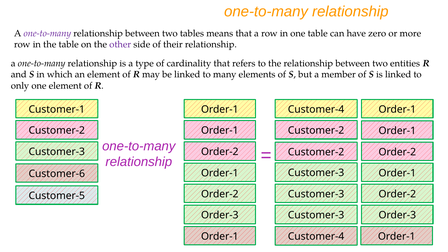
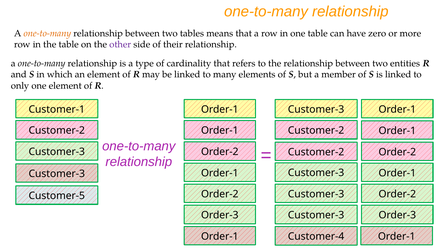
one-to-many at (47, 33) colour: purple -> orange
Customer-4 at (316, 109): Customer-4 -> Customer-3
Customer-6 at (57, 174): Customer-6 -> Customer-3
